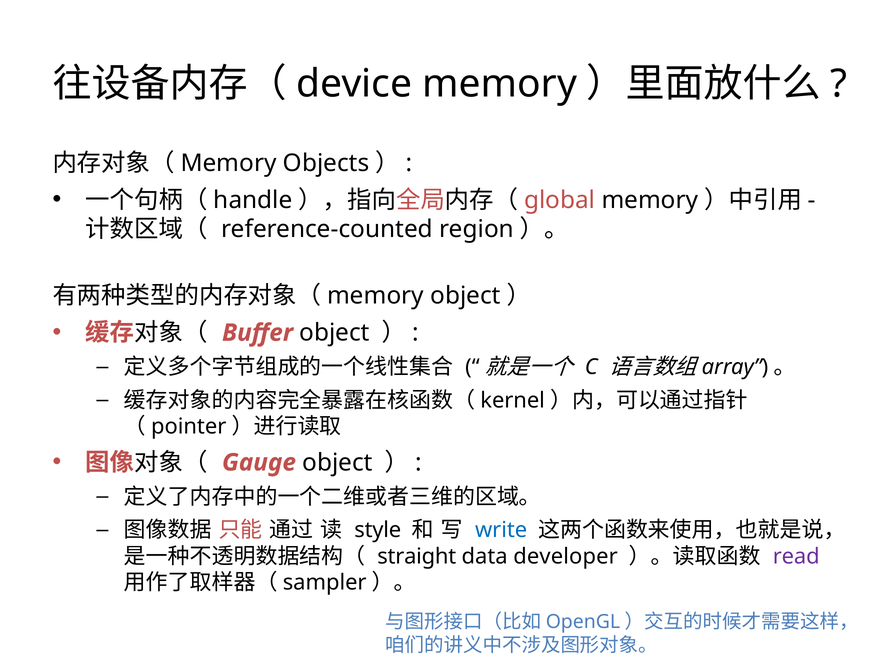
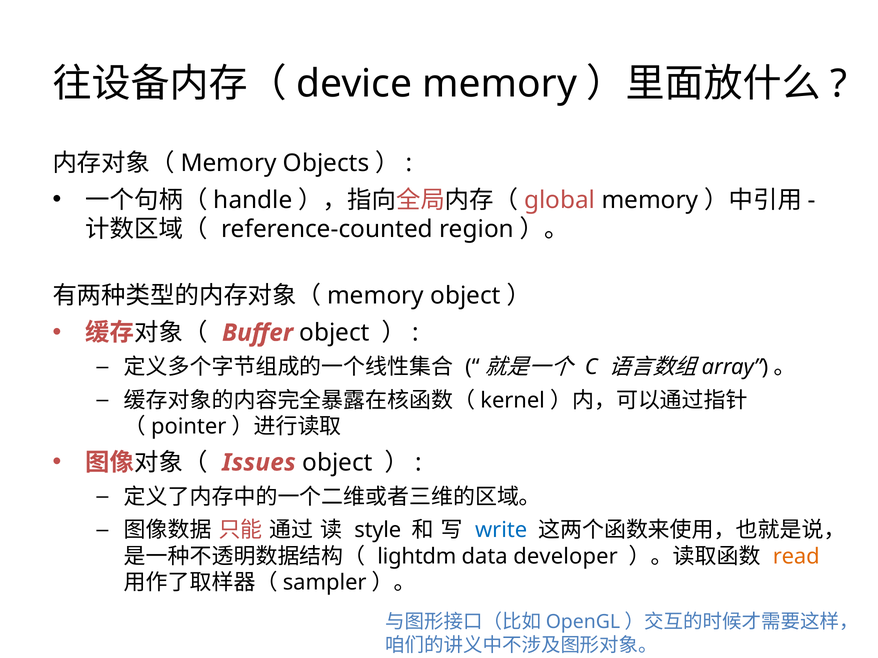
Gauge: Gauge -> Issues
straight: straight -> lightdm
read colour: purple -> orange
